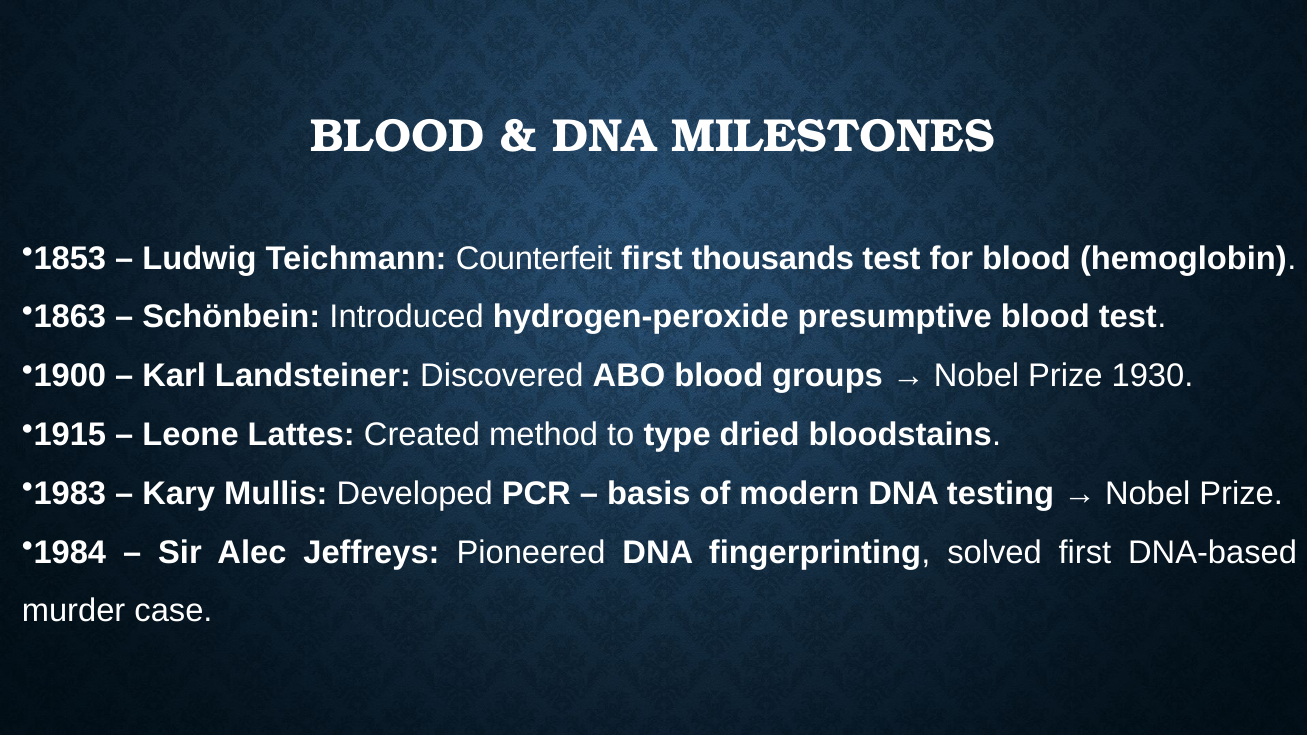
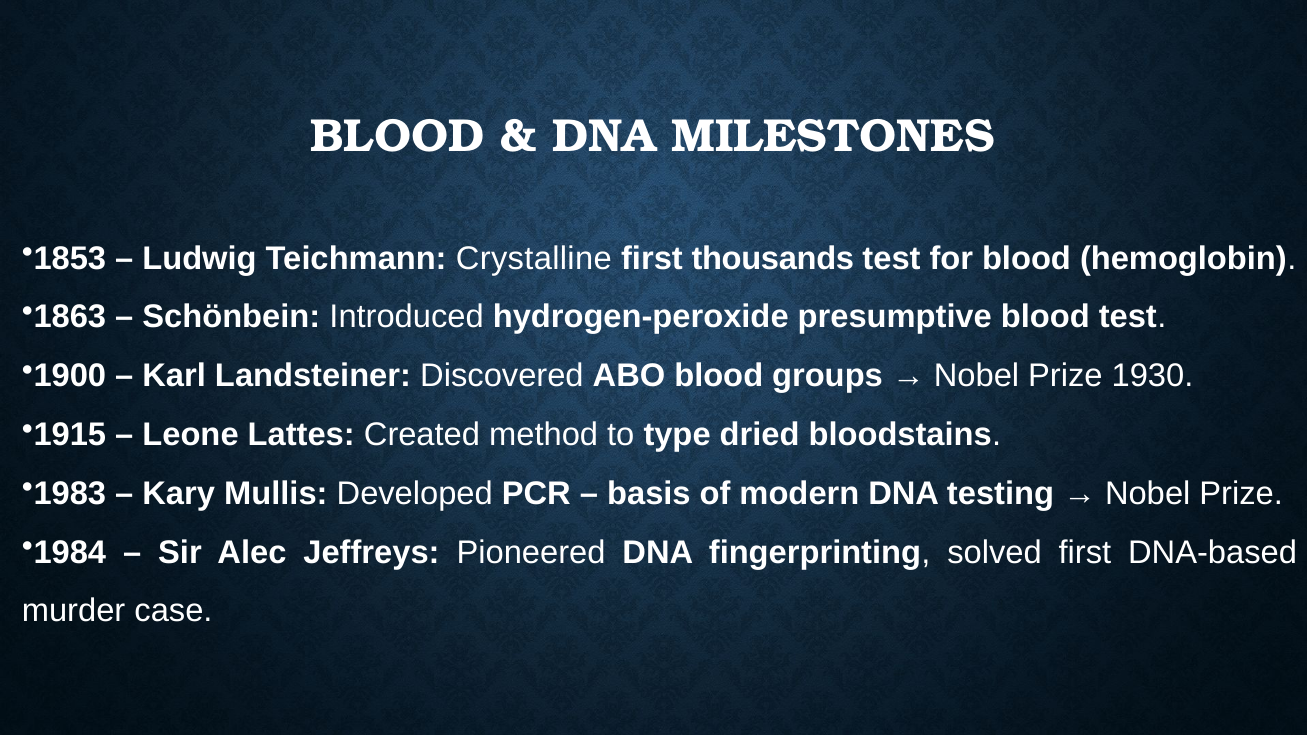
Counterfeit: Counterfeit -> Crystalline
